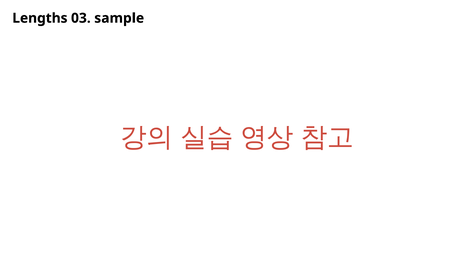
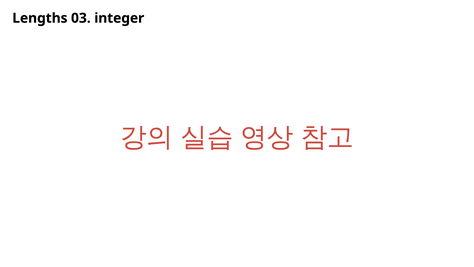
sample: sample -> integer
